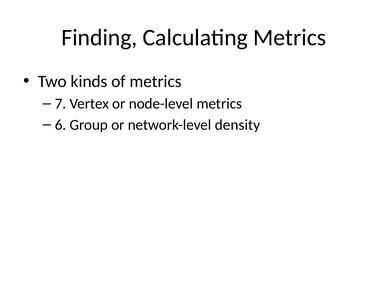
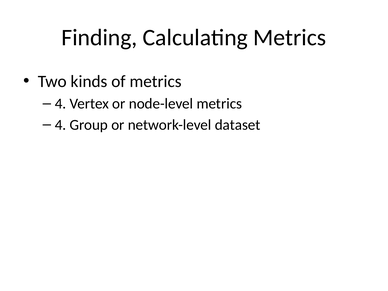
7 at (61, 104): 7 -> 4
6 at (61, 125): 6 -> 4
density: density -> dataset
